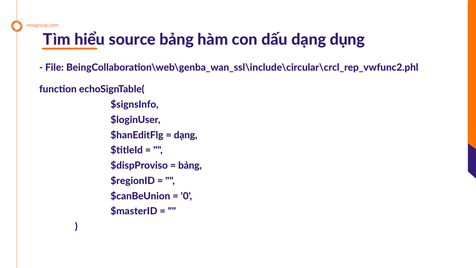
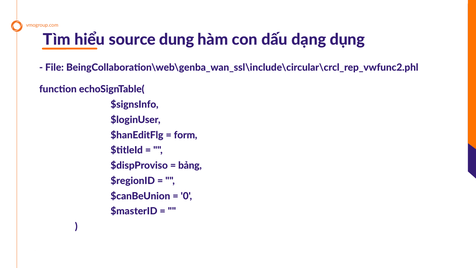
source bảng: bảng -> dung
dạng at (186, 135): dạng -> form
